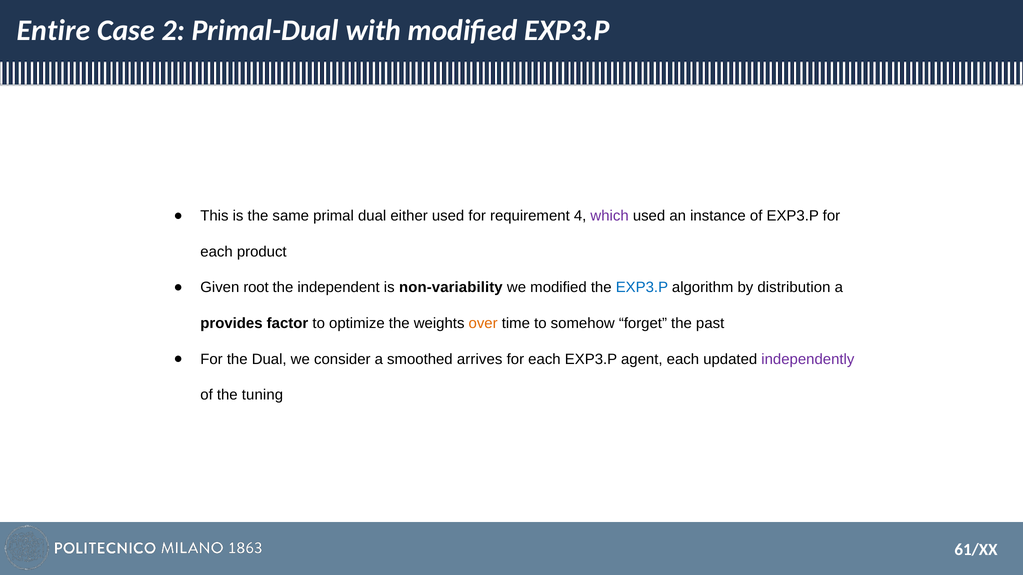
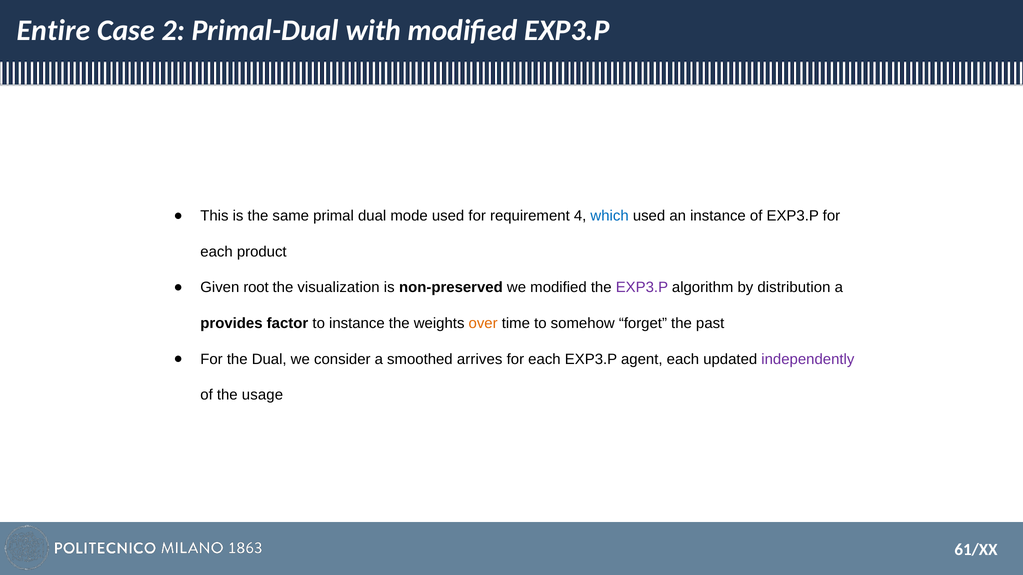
either: either -> mode
which colour: purple -> blue
independent: independent -> visualization
non-variability: non-variability -> non-preserved
EXP3.P at (642, 288) colour: blue -> purple
to optimize: optimize -> instance
tuning: tuning -> usage
